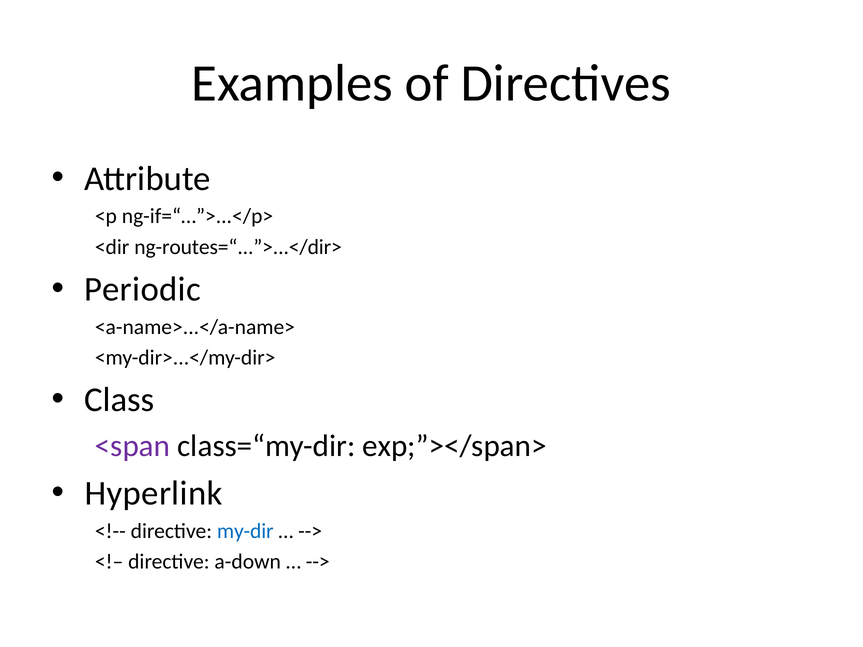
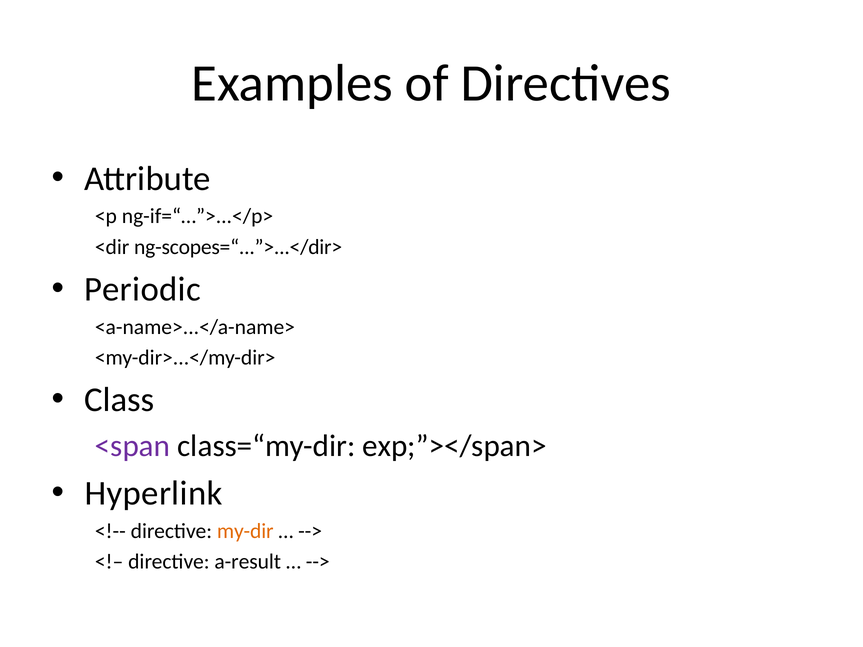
ng-routes=“...”>...</dir>: ng-routes=“...”>...</dir> -> ng-scopes=“...”>...</dir>
my-dir colour: blue -> orange
a-down: a-down -> a-result
